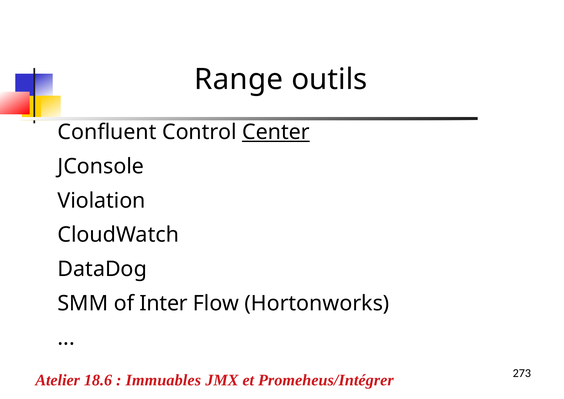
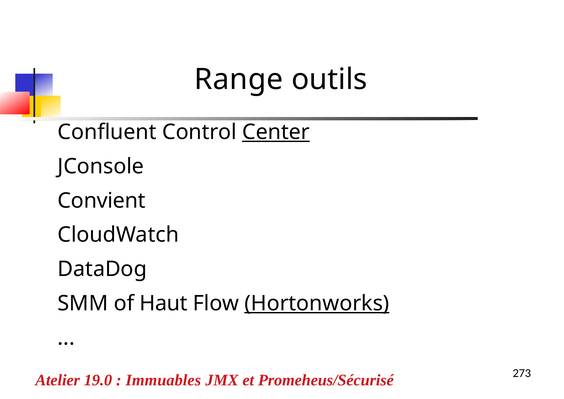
Violation: Violation -> Convient
Inter: Inter -> Haut
Hortonworks underline: none -> present
18.6: 18.6 -> 19.0
Promeheus/Intégrer: Promeheus/Intégrer -> Promeheus/Sécurisé
